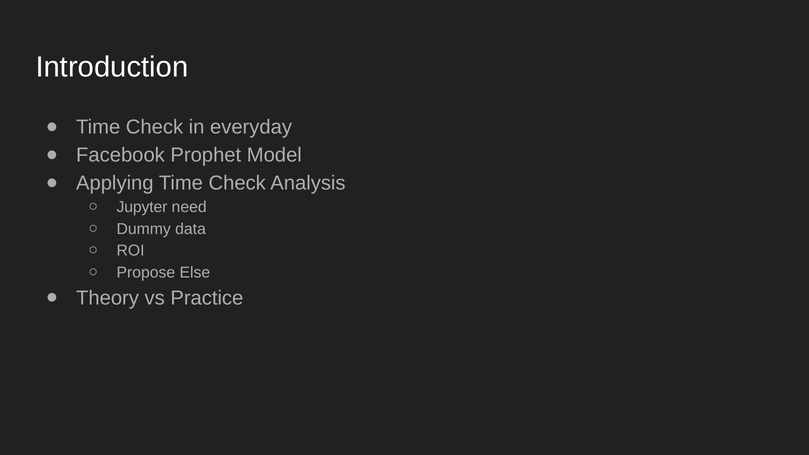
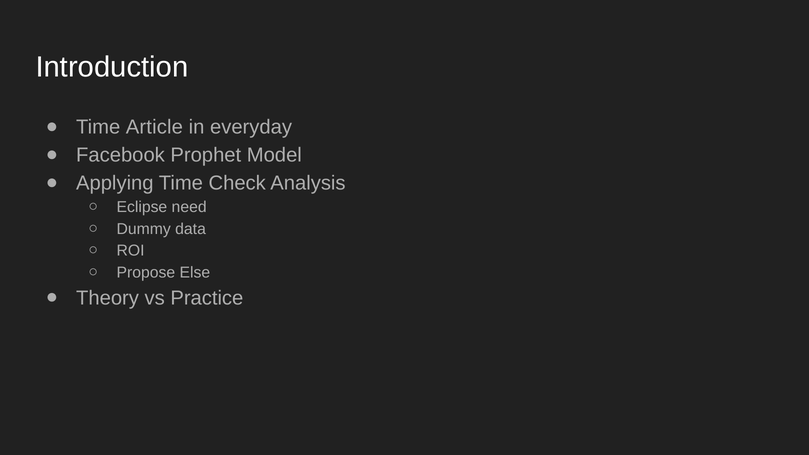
Check at (154, 127): Check -> Article
Jupyter: Jupyter -> Eclipse
